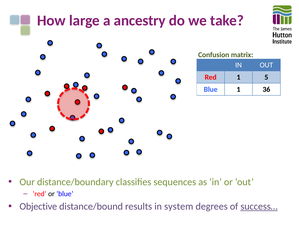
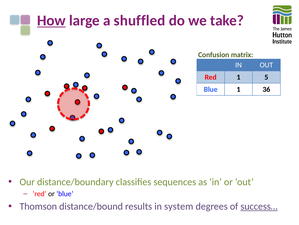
How underline: none -> present
ancestry: ancestry -> shuffled
Objective: Objective -> Thomson
